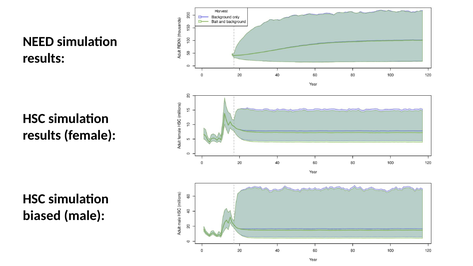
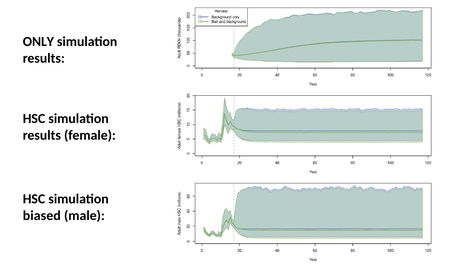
NEED: NEED -> ONLY
